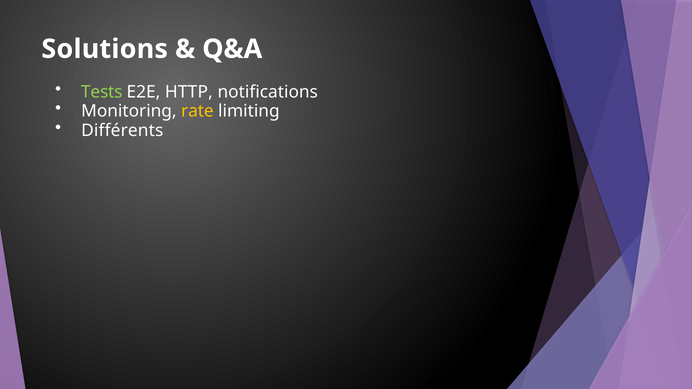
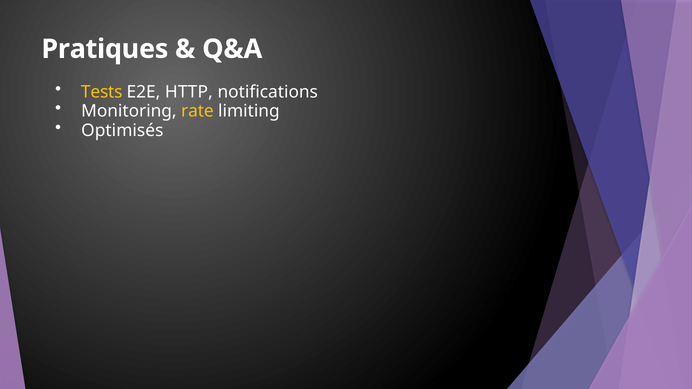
Solutions: Solutions -> Pratiques
Tests colour: light green -> yellow
Différents: Différents -> Optimisés
